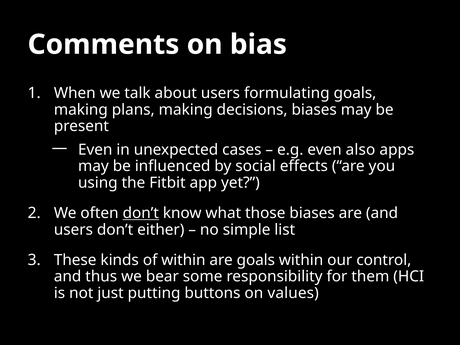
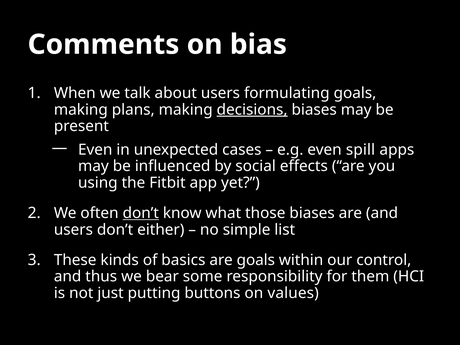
decisions underline: none -> present
also: also -> spill
of within: within -> basics
